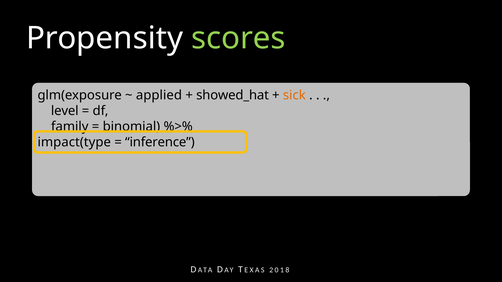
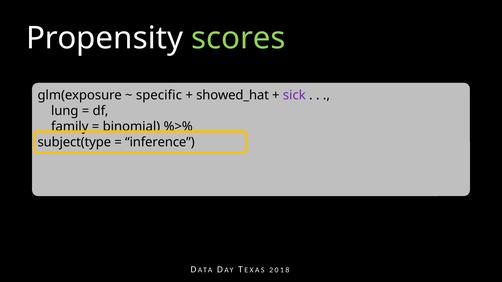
applied: applied -> specific
sick colour: orange -> purple
level: level -> lung
impact(type: impact(type -> subject(type
